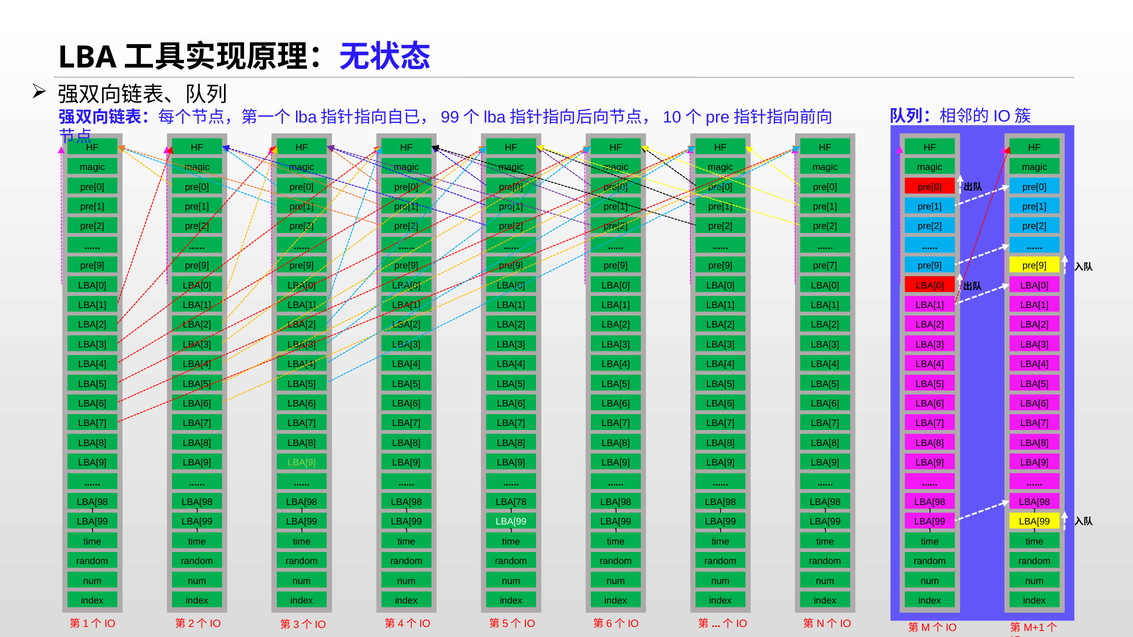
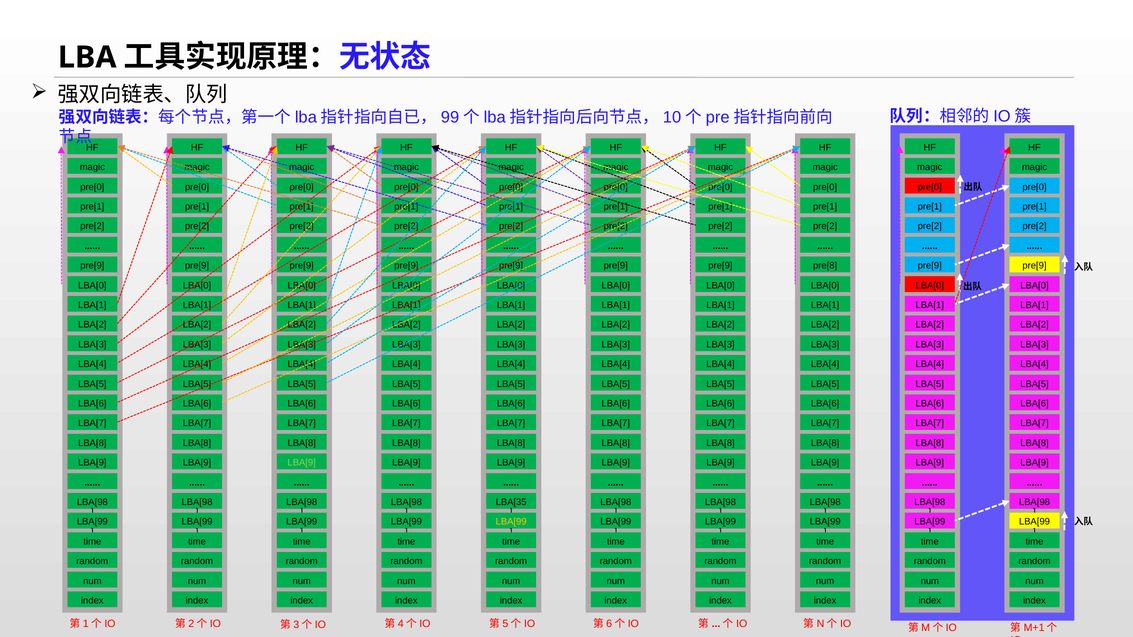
pre[7: pre[7 -> pre[8
LBA[78: LBA[78 -> LBA[35
LBA[99 at (511, 522) colour: white -> yellow
